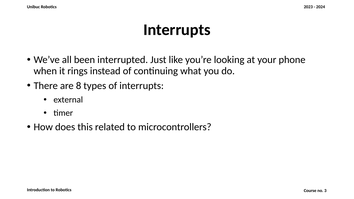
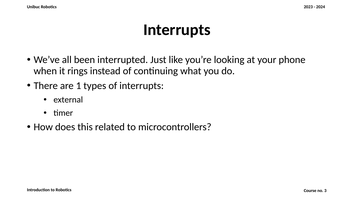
8: 8 -> 1
